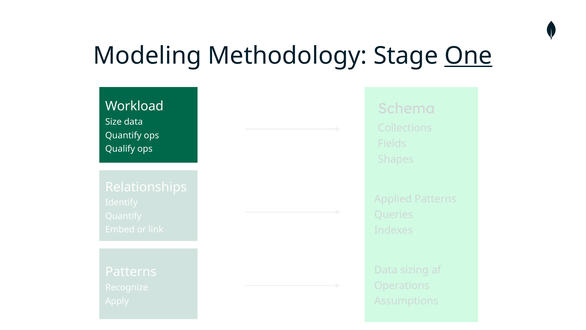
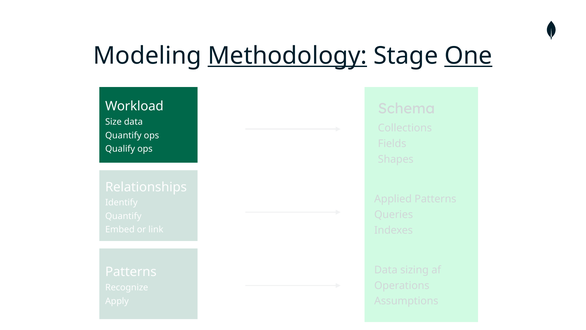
Methodology underline: none -> present
